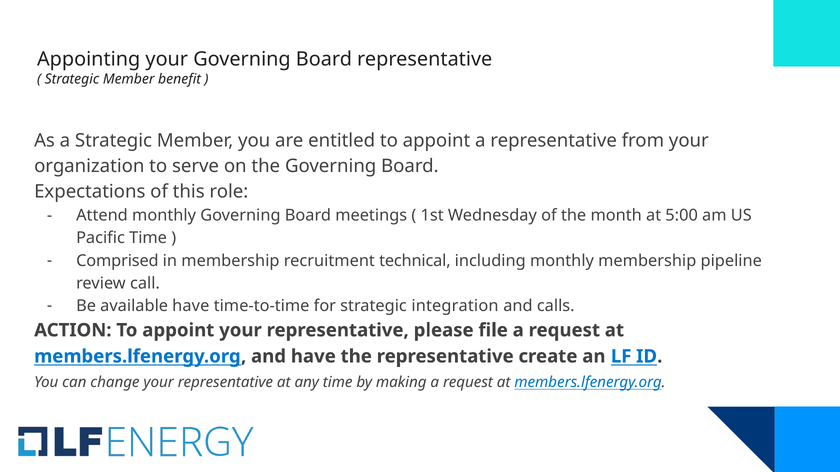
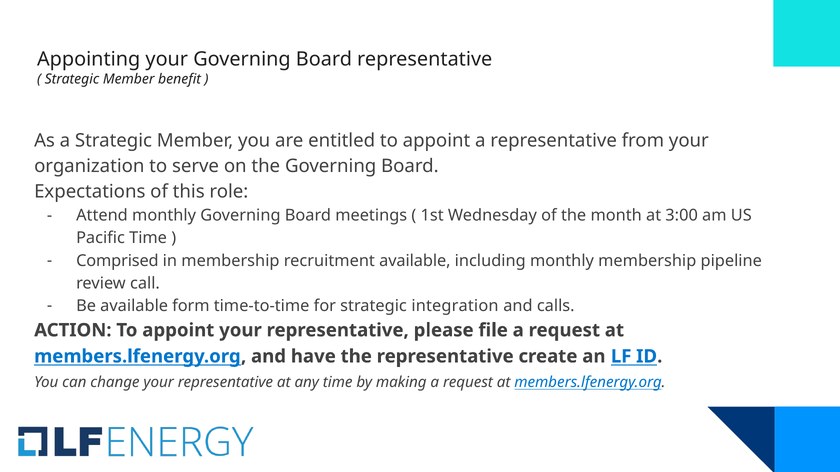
5:00: 5:00 -> 3:00
recruitment technical: technical -> available
available have: have -> form
